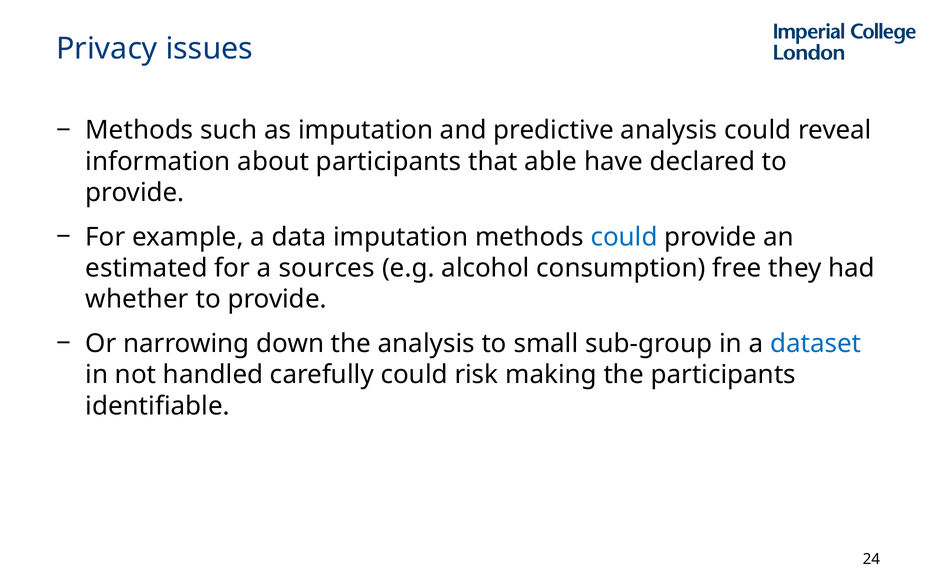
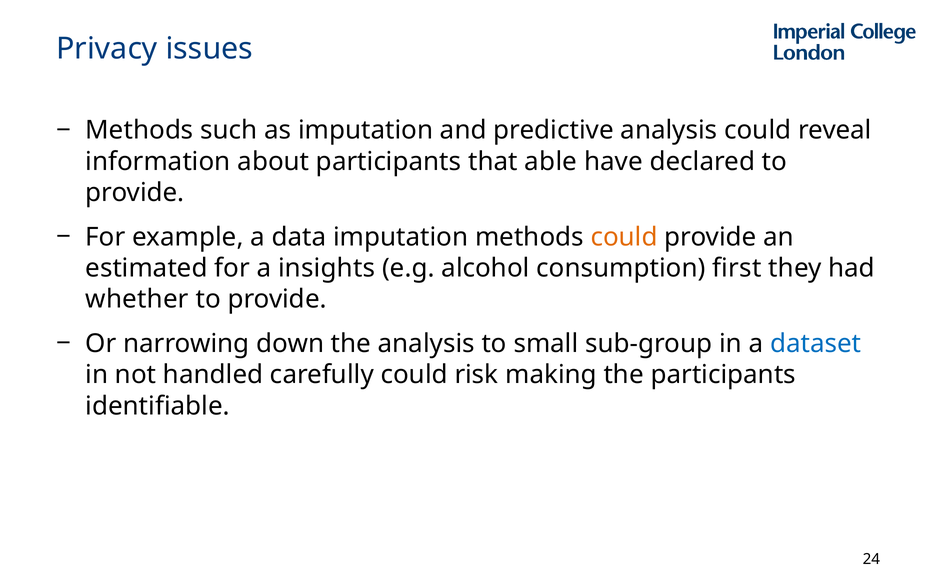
could at (624, 237) colour: blue -> orange
sources: sources -> insights
free: free -> first
